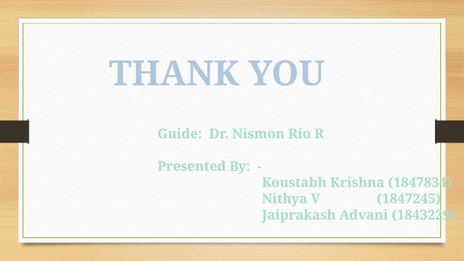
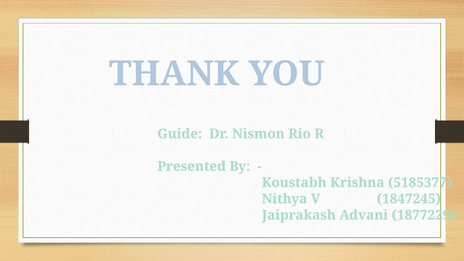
1847834: 1847834 -> 5185377
1843229: 1843229 -> 1877229
